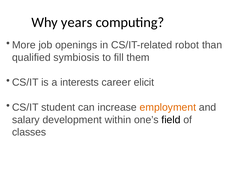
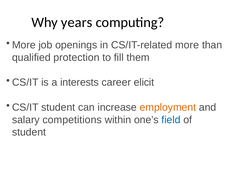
CS/IT-related robot: robot -> more
symbiosis: symbiosis -> protection
development: development -> competitions
field colour: black -> blue
classes at (29, 132): classes -> student
